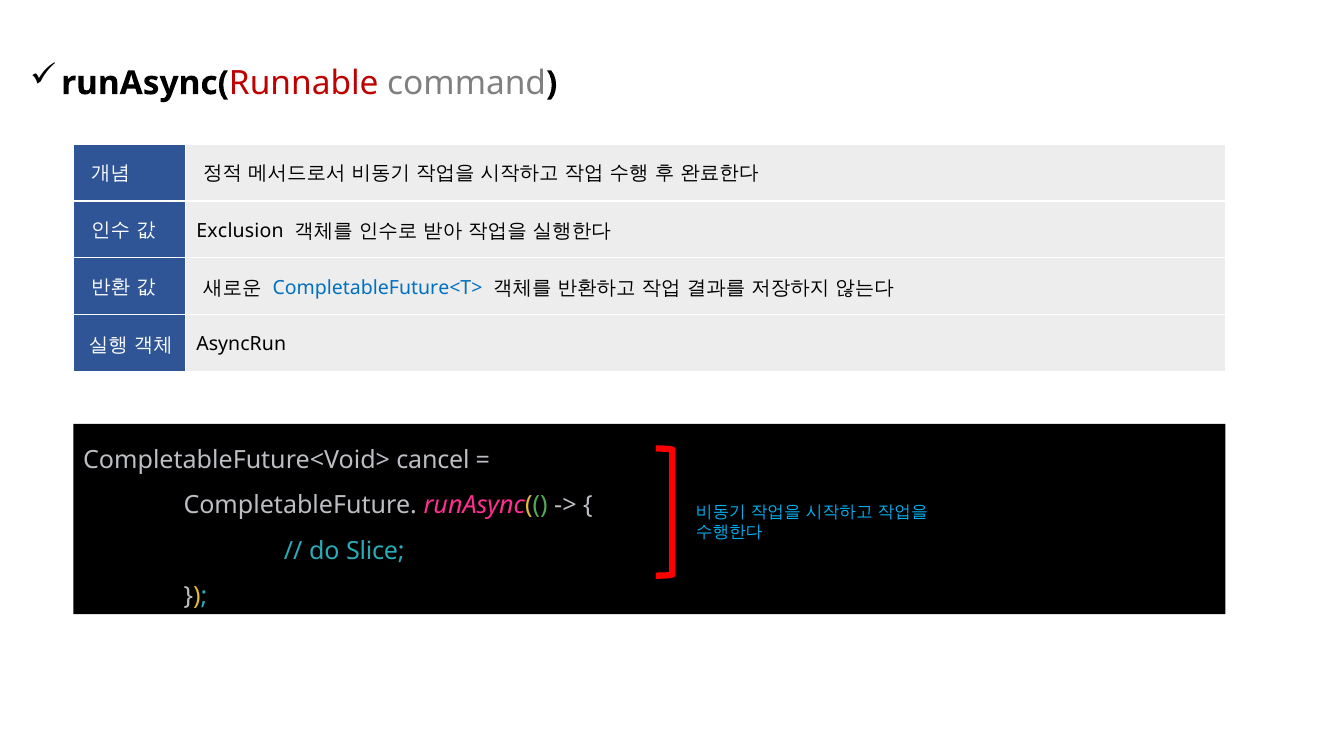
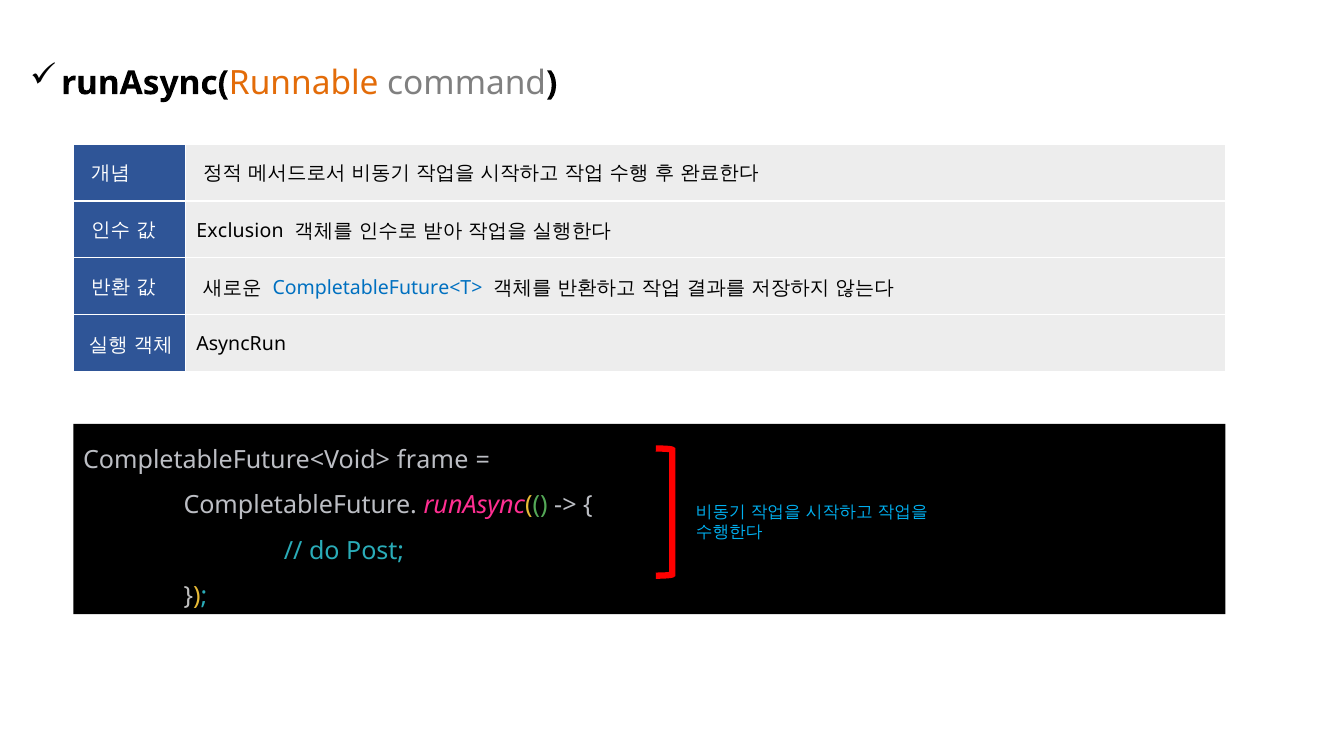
Runnable colour: red -> orange
cancel: cancel -> frame
Slice: Slice -> Post
